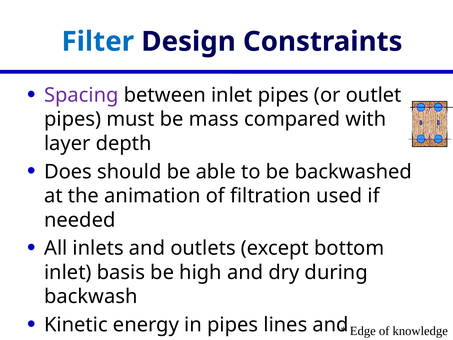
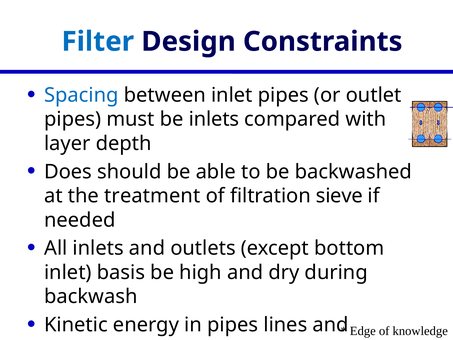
Spacing colour: purple -> blue
be mass: mass -> inlets
animation: animation -> treatment
used: used -> sieve
